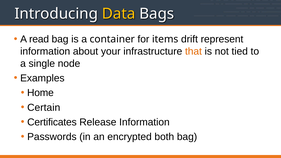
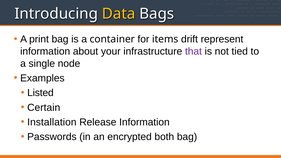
read: read -> print
that colour: orange -> purple
Home: Home -> Listed
Certificates: Certificates -> Installation
